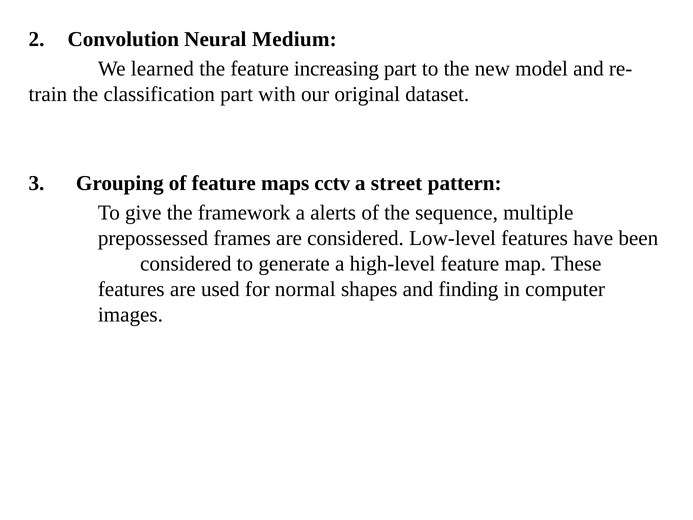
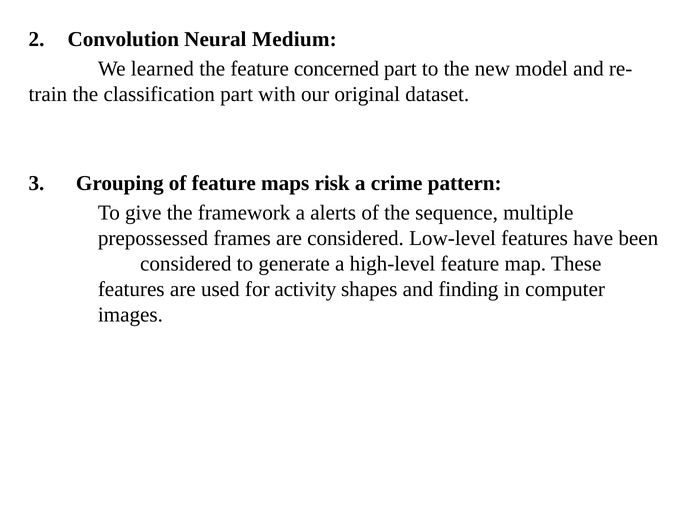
increasing: increasing -> concerned
cctv: cctv -> risk
street: street -> crime
normal: normal -> activity
